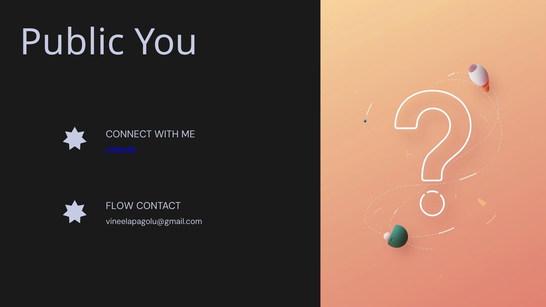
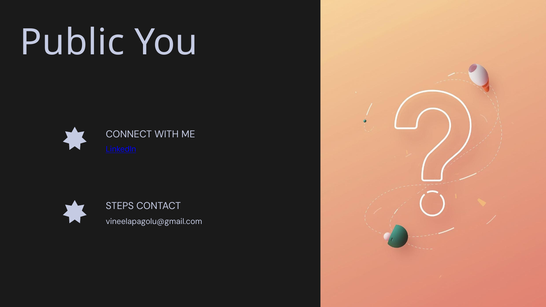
FLOW: FLOW -> STEPS
